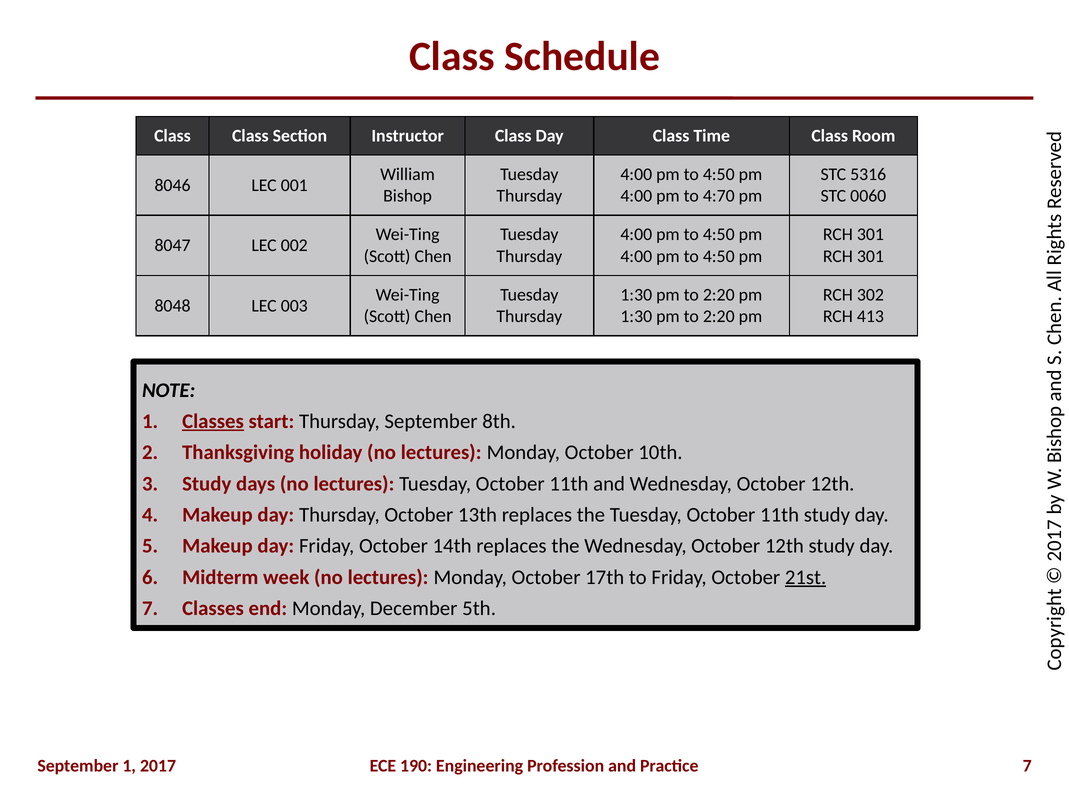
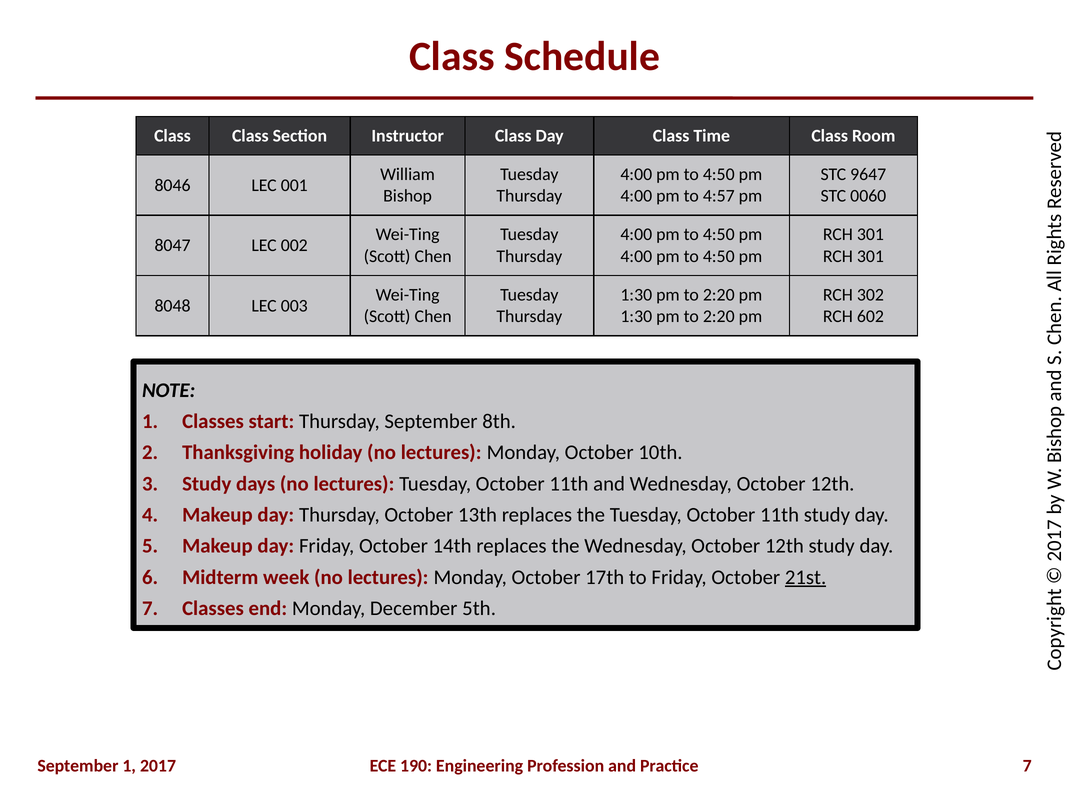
5316: 5316 -> 9647
4:70: 4:70 -> 4:57
413: 413 -> 602
Classes at (213, 421) underline: present -> none
